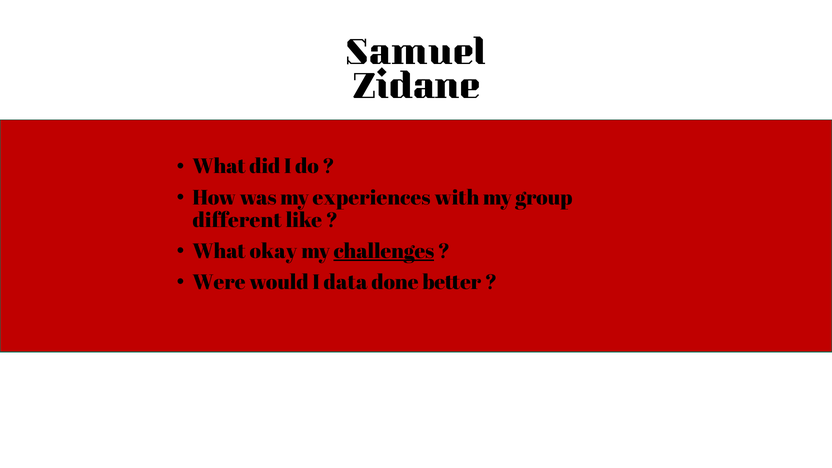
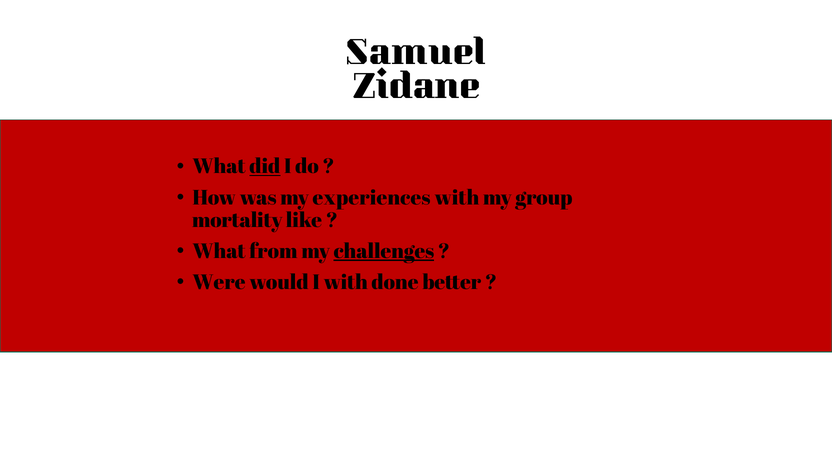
did underline: none -> present
different: different -> mortality
okay: okay -> from
I data: data -> with
